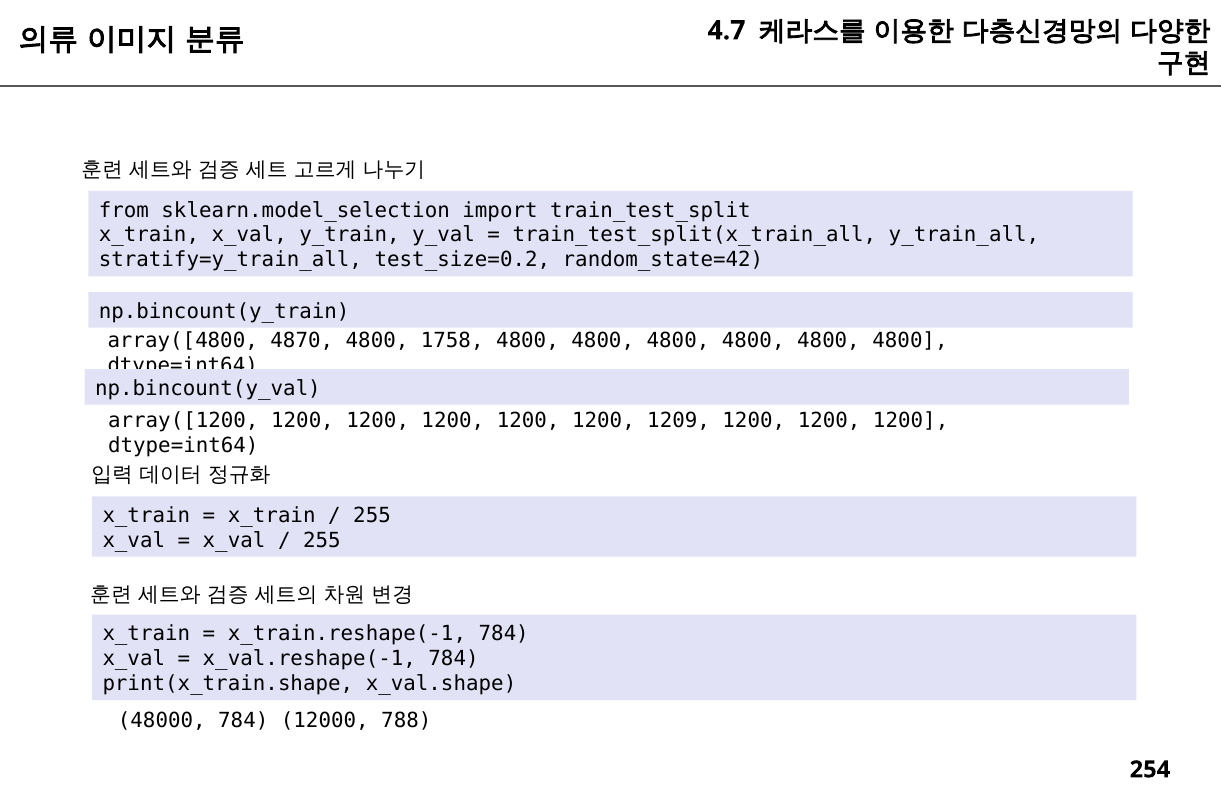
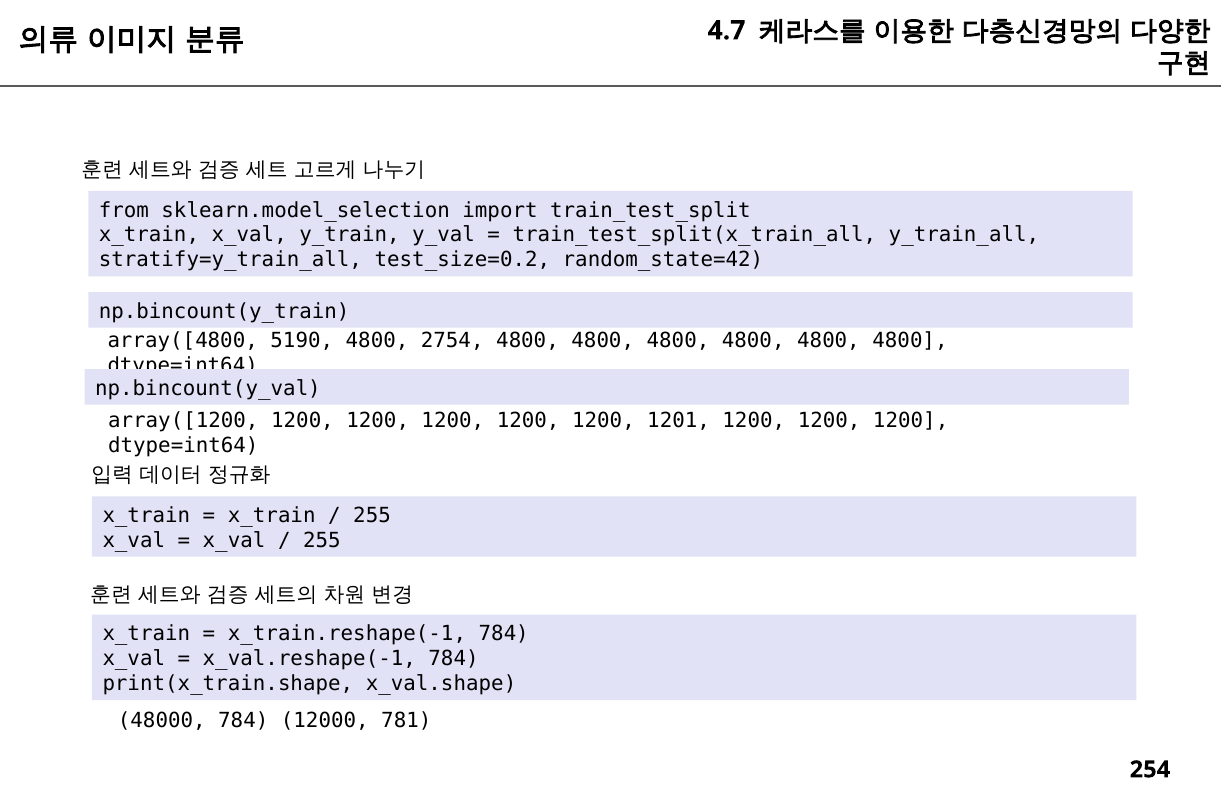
4870: 4870 -> 5190
1758: 1758 -> 2754
1209: 1209 -> 1201
788: 788 -> 781
